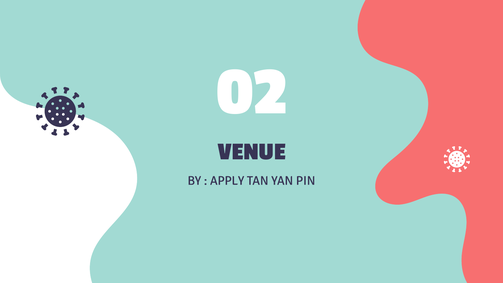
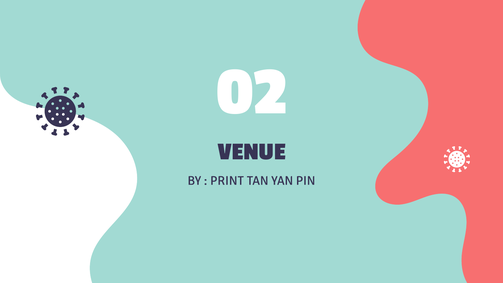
APPLY: APPLY -> PRINT
